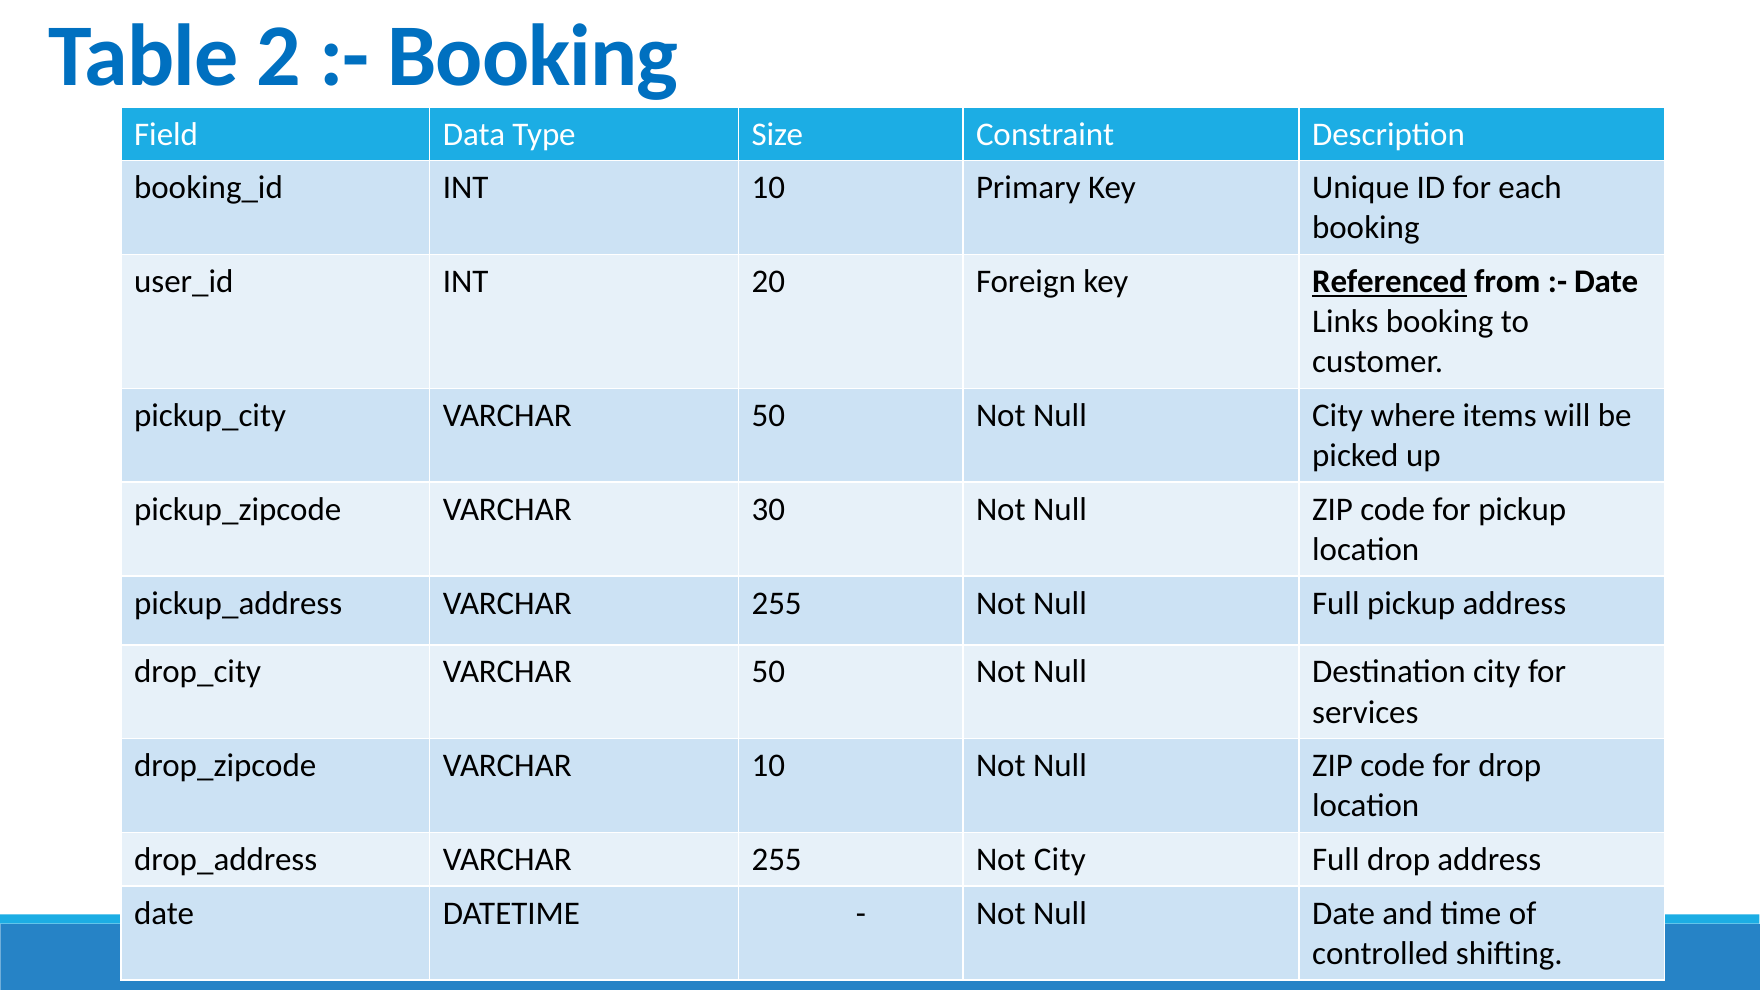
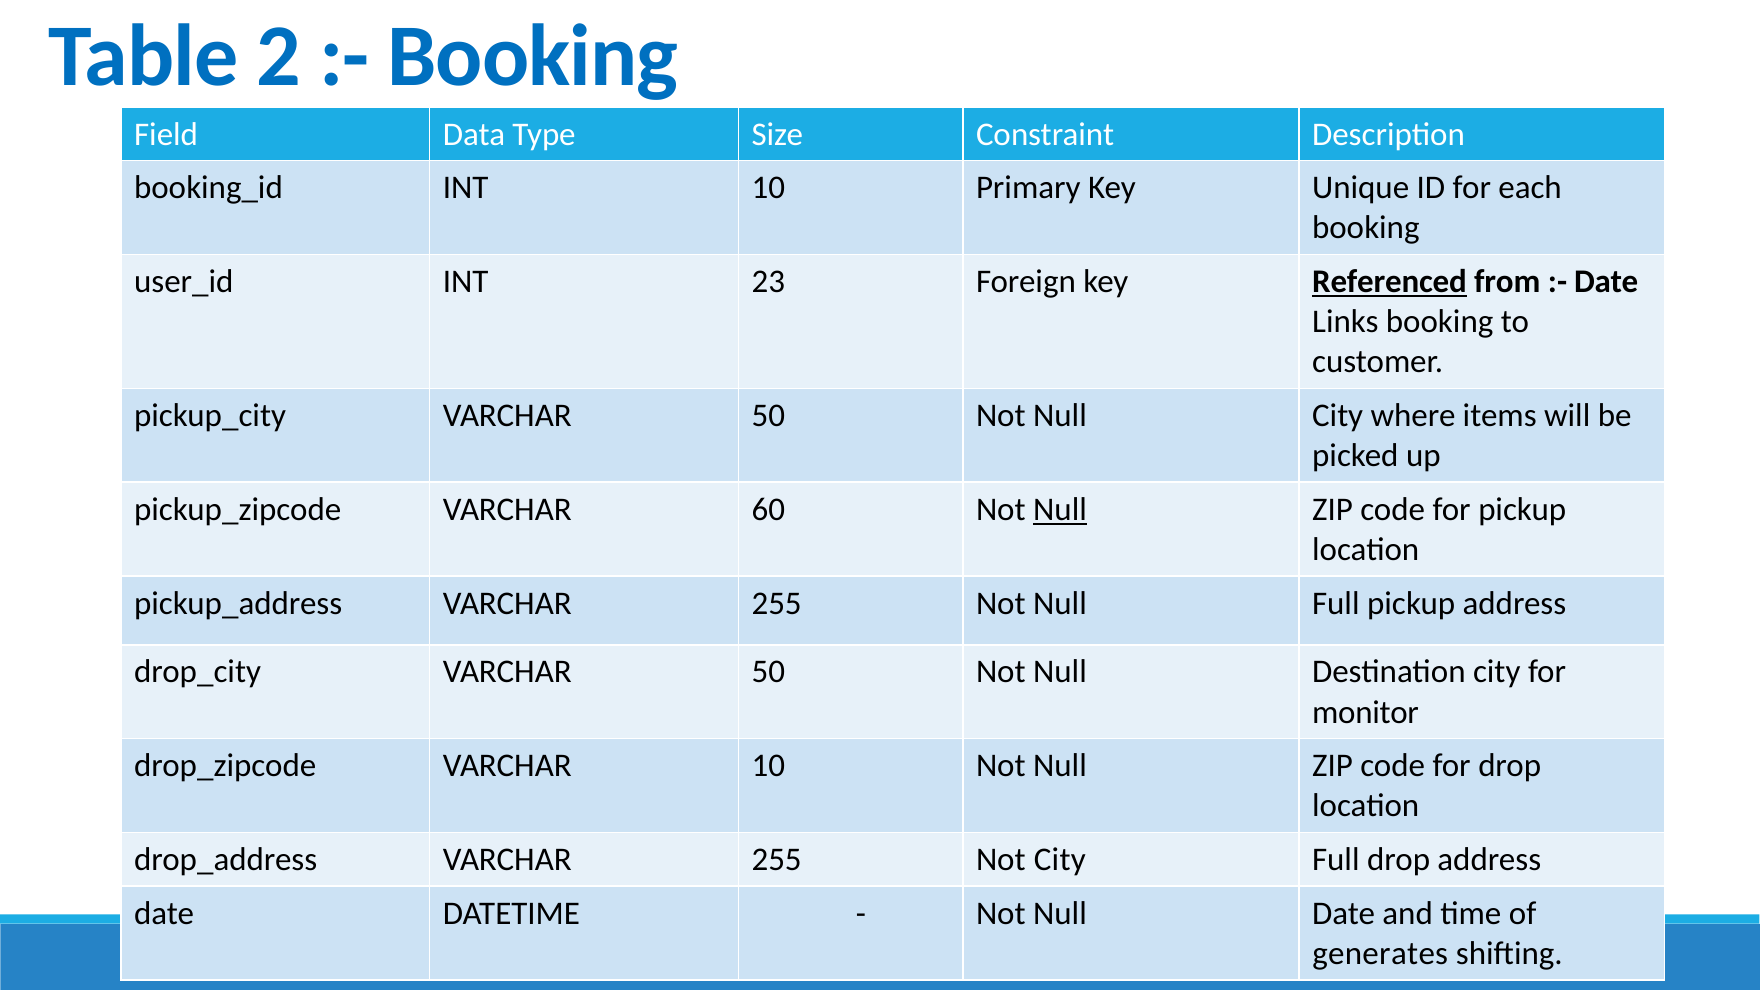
20: 20 -> 23
30: 30 -> 60
Null at (1060, 509) underline: none -> present
services: services -> monitor
controlled: controlled -> generates
